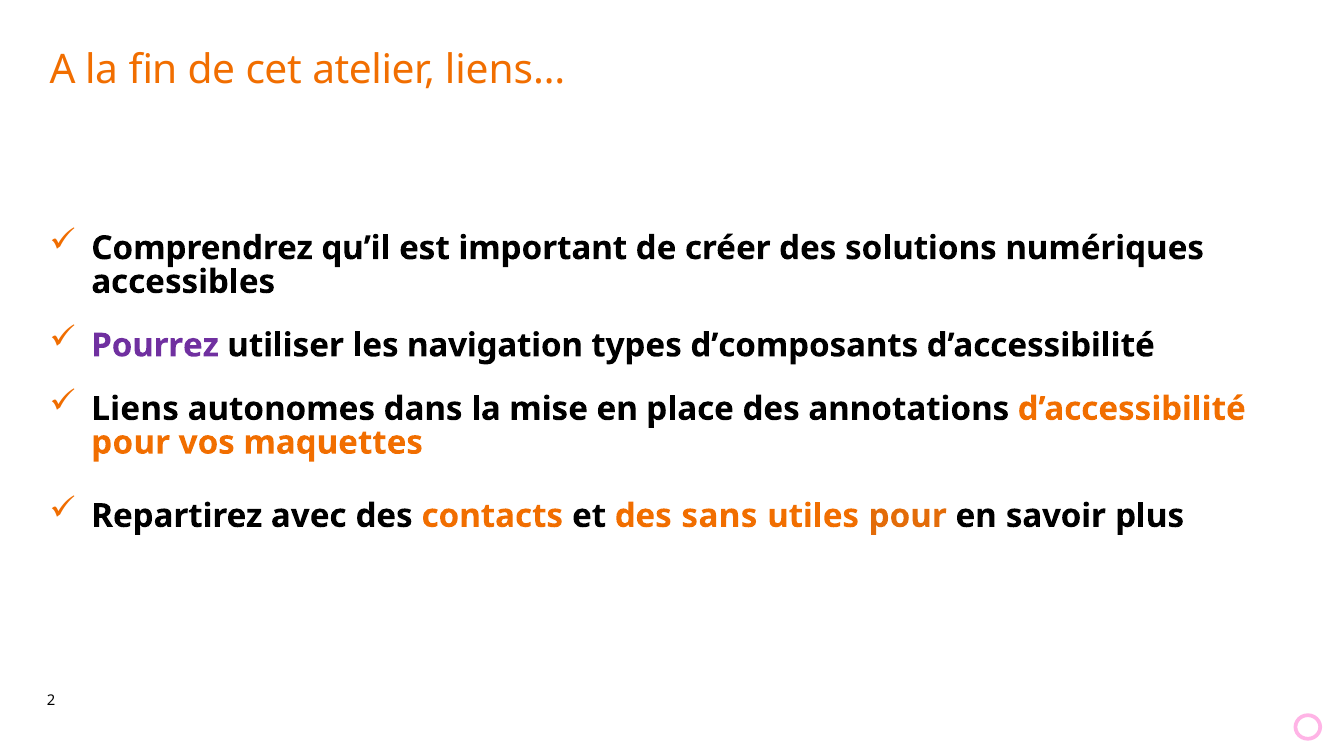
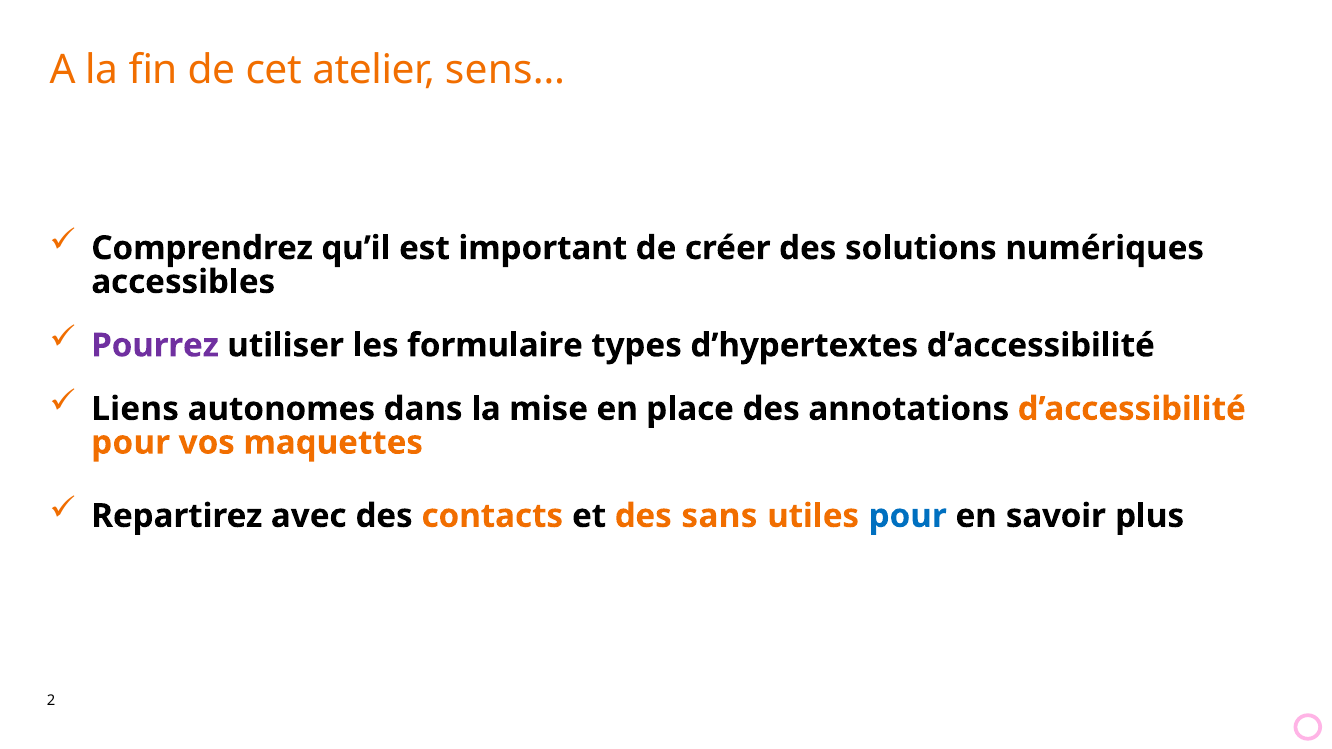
liens…: liens… -> sens…
navigation: navigation -> formulaire
d’composants: d’composants -> d’hypertextes
pour at (908, 516) colour: orange -> blue
